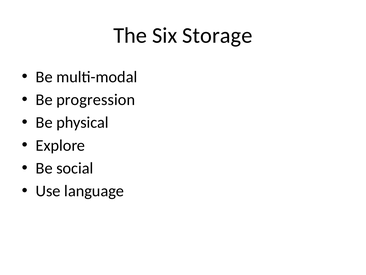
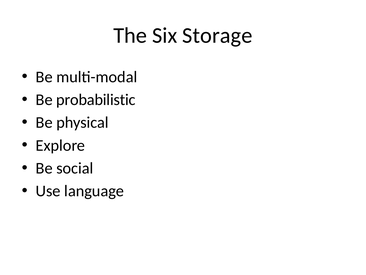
progression: progression -> probabilistic
